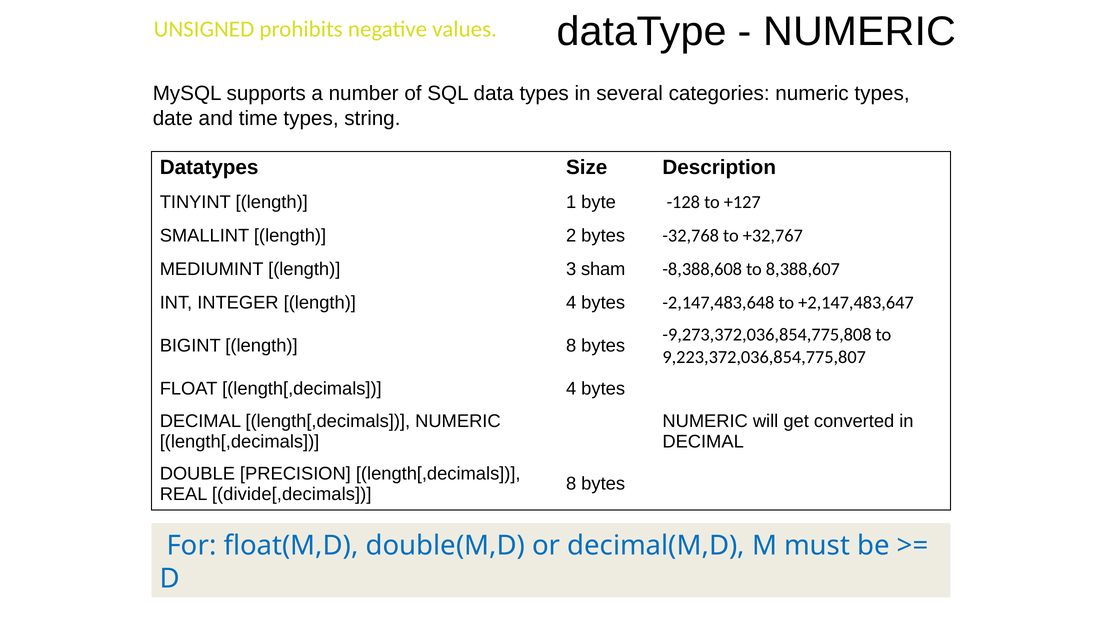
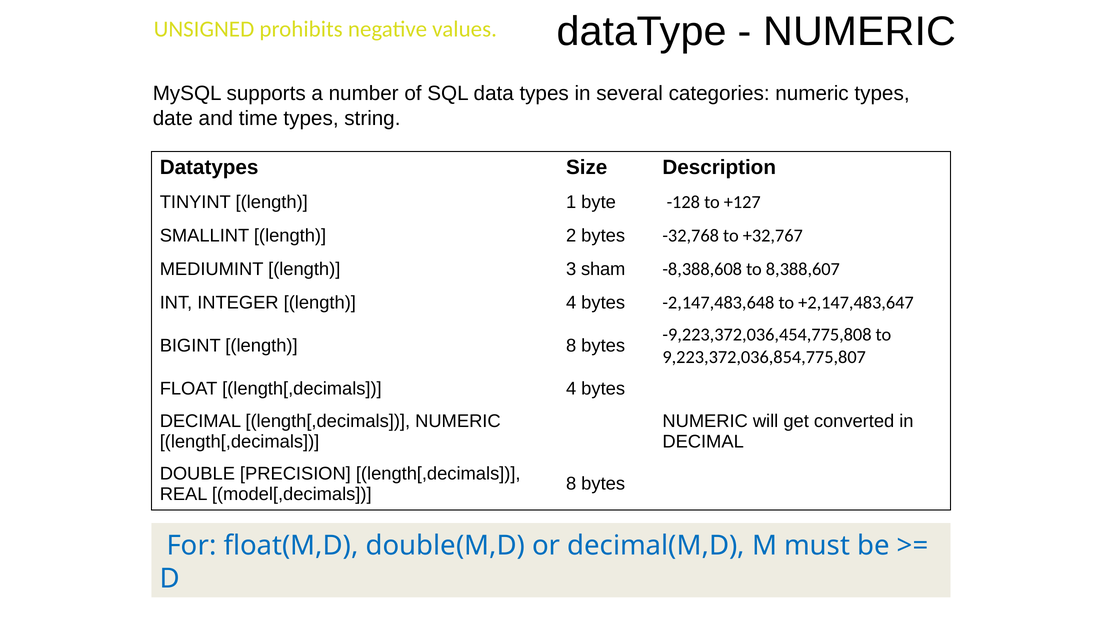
-9,273,372,036,854,775,808: -9,273,372,036,854,775,808 -> -9,223,372,036,454,775,808
divide[,decimals: divide[,decimals -> model[,decimals
